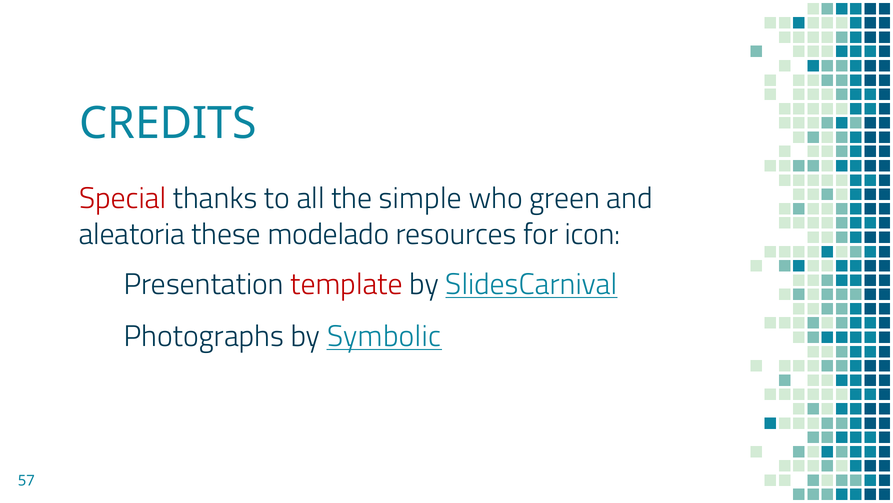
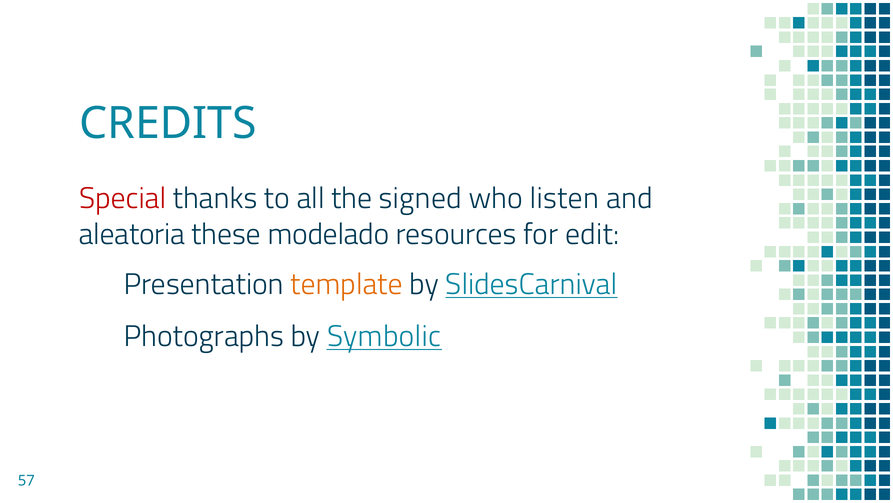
simple: simple -> signed
green: green -> listen
icon: icon -> edit
template colour: red -> orange
